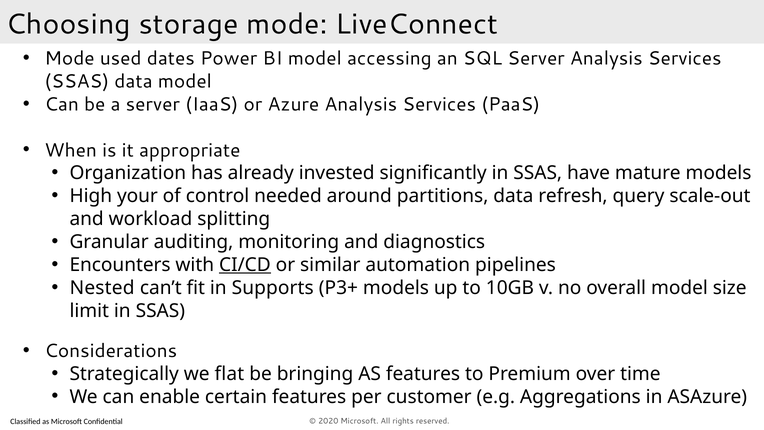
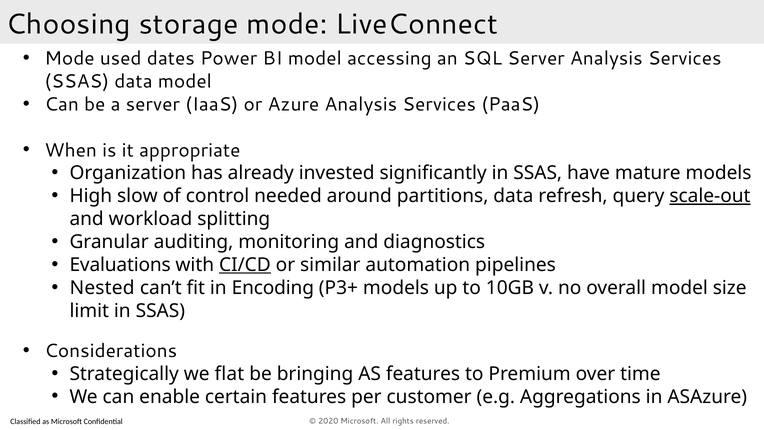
your: your -> slow
scale-out underline: none -> present
Encounters: Encounters -> Evaluations
Supports: Supports -> Encoding
